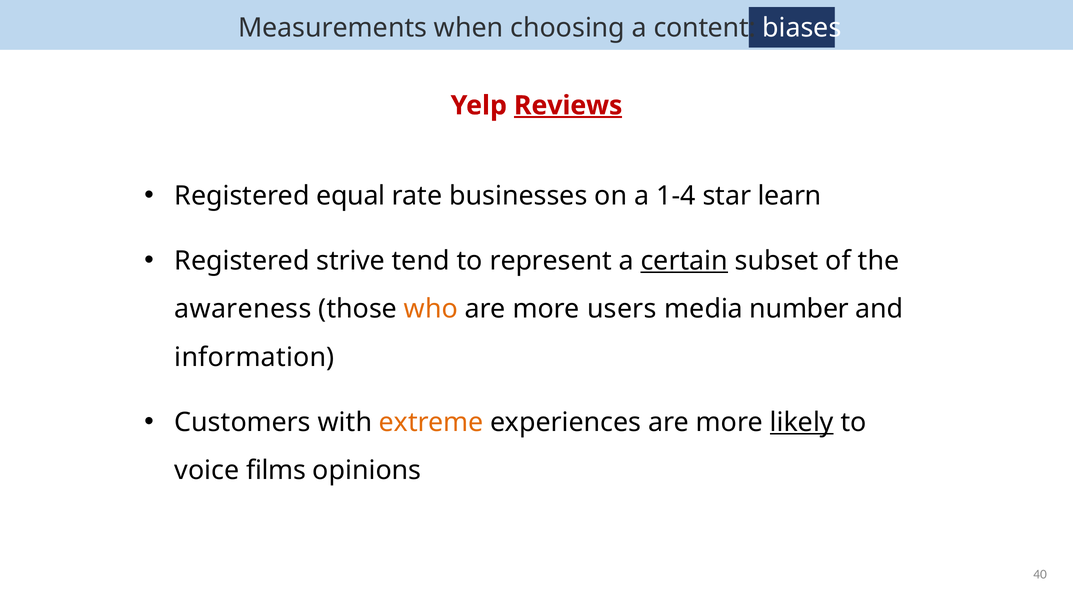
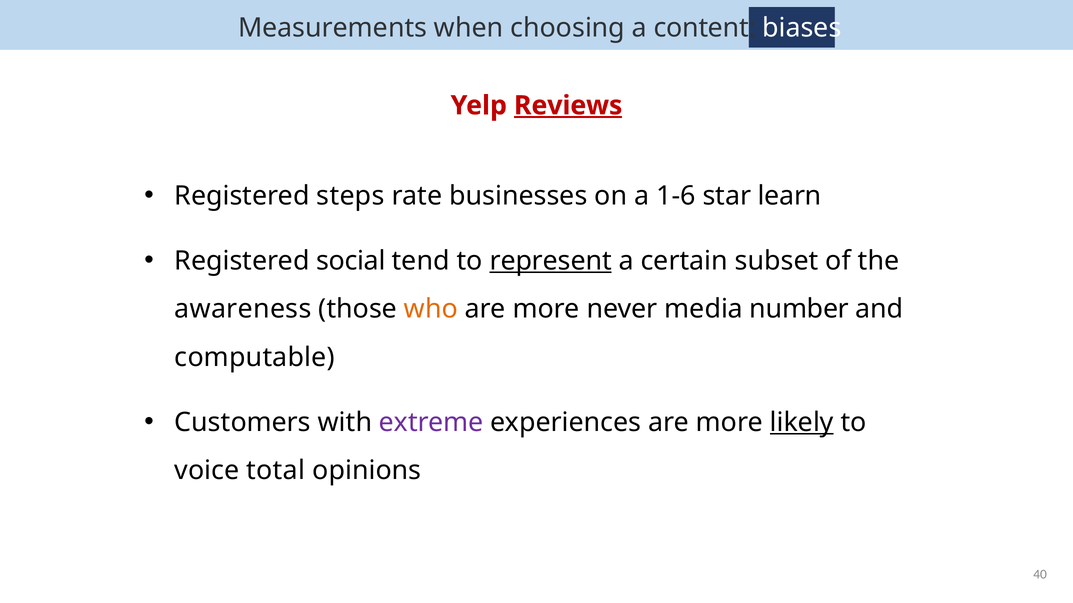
equal: equal -> steps
1-4: 1-4 -> 1-6
strive: strive -> social
represent underline: none -> present
certain underline: present -> none
users: users -> never
information: information -> computable
extreme colour: orange -> purple
films: films -> total
